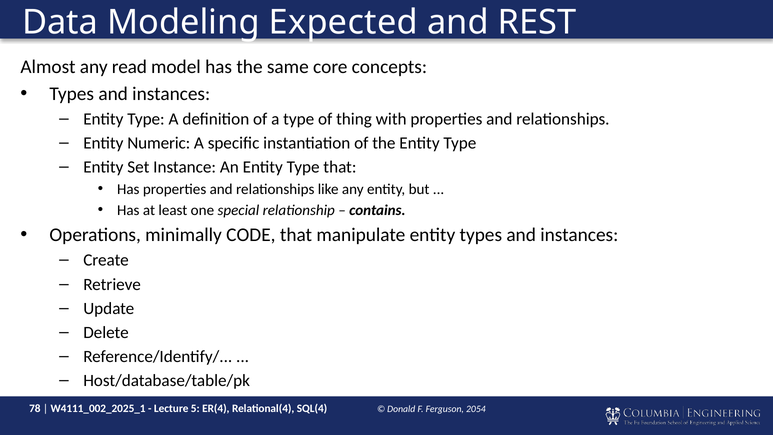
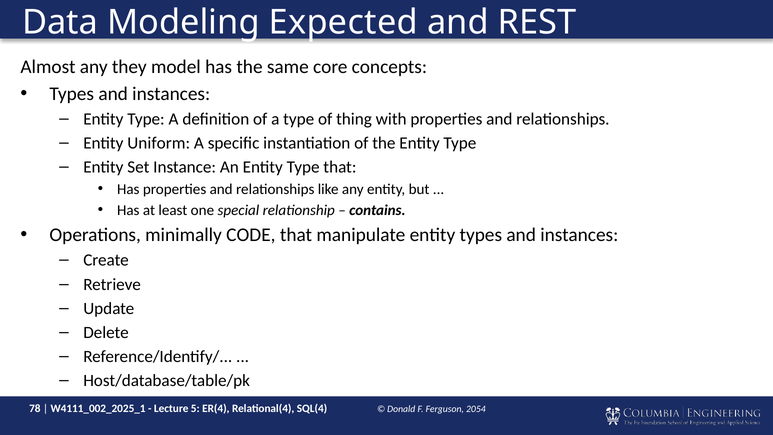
read: read -> they
Numeric: Numeric -> Uniform
